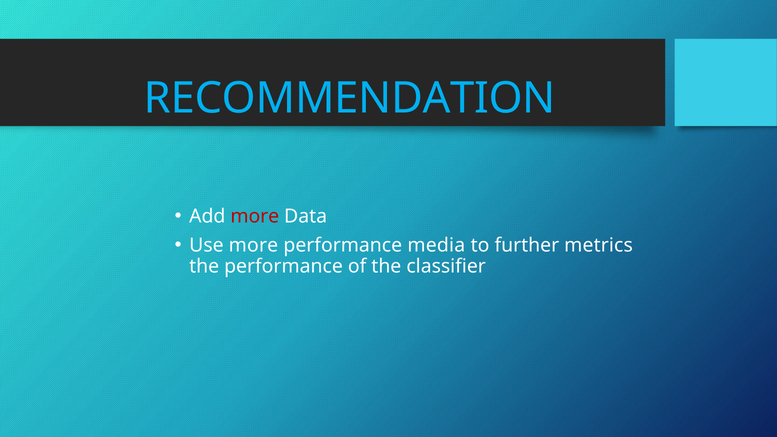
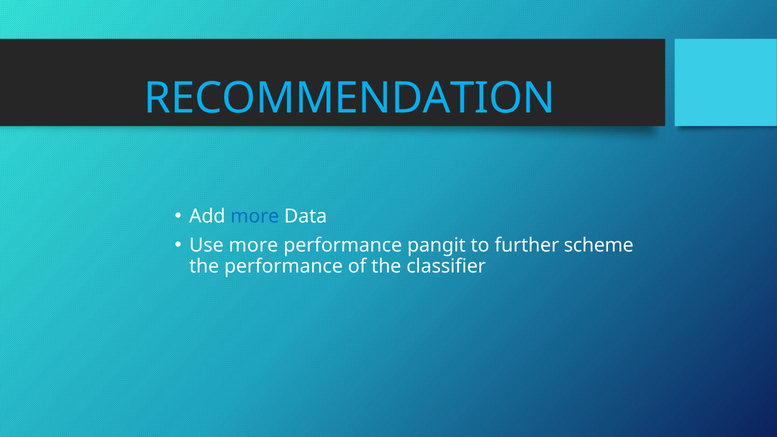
more at (255, 216) colour: red -> blue
media: media -> pangit
metrics: metrics -> scheme
